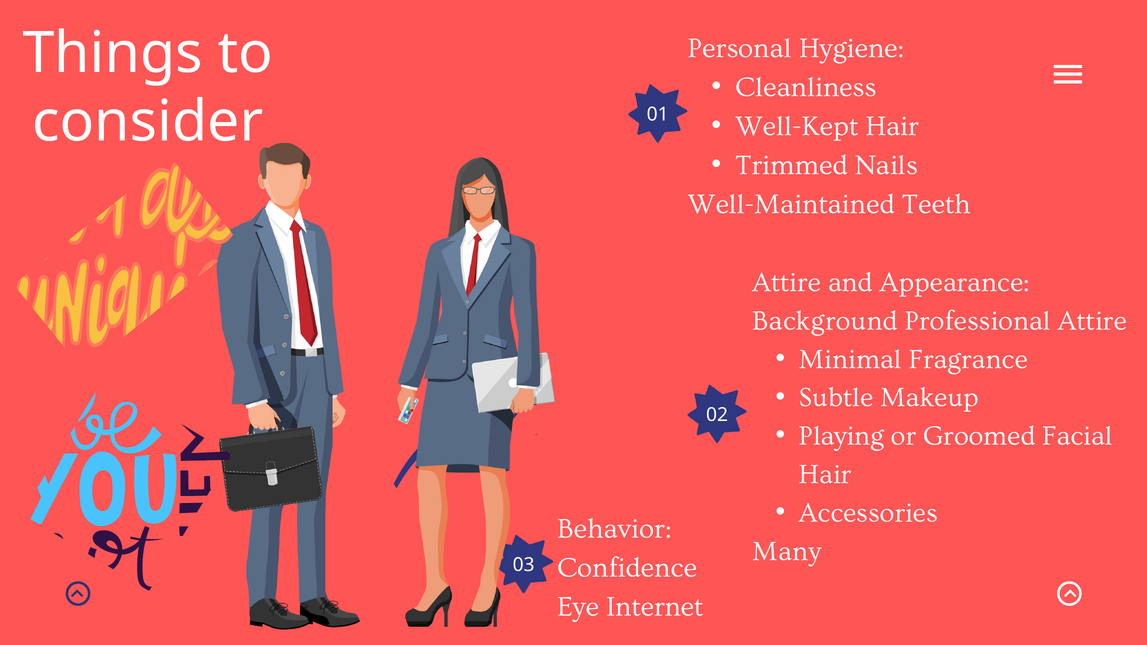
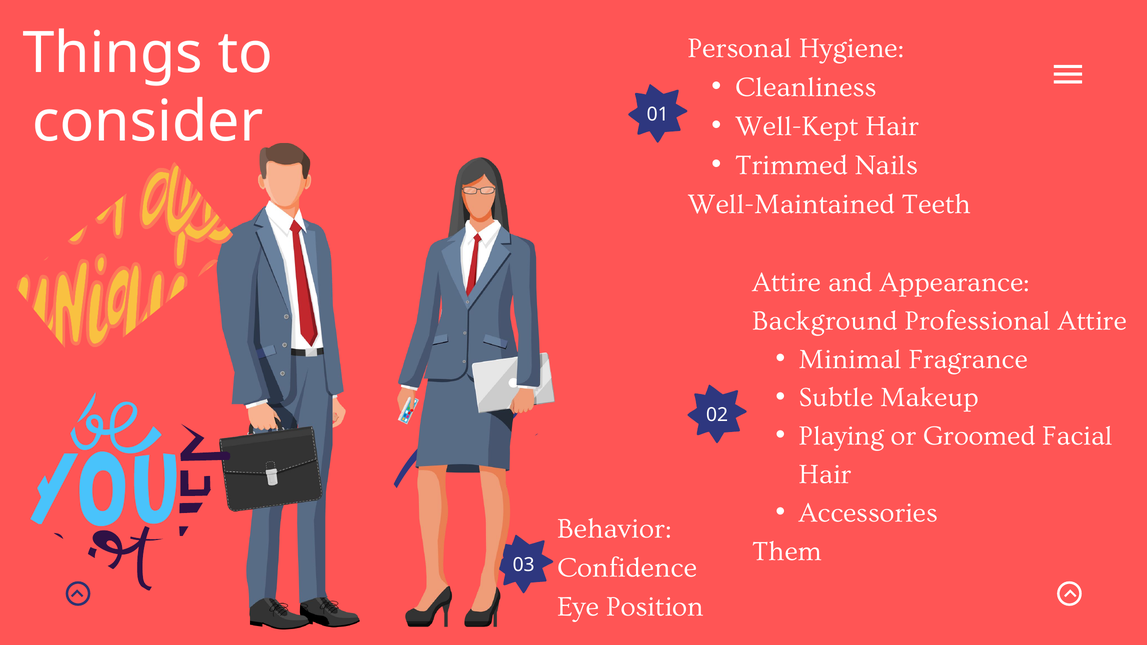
Many: Many -> Them
Internet: Internet -> Position
